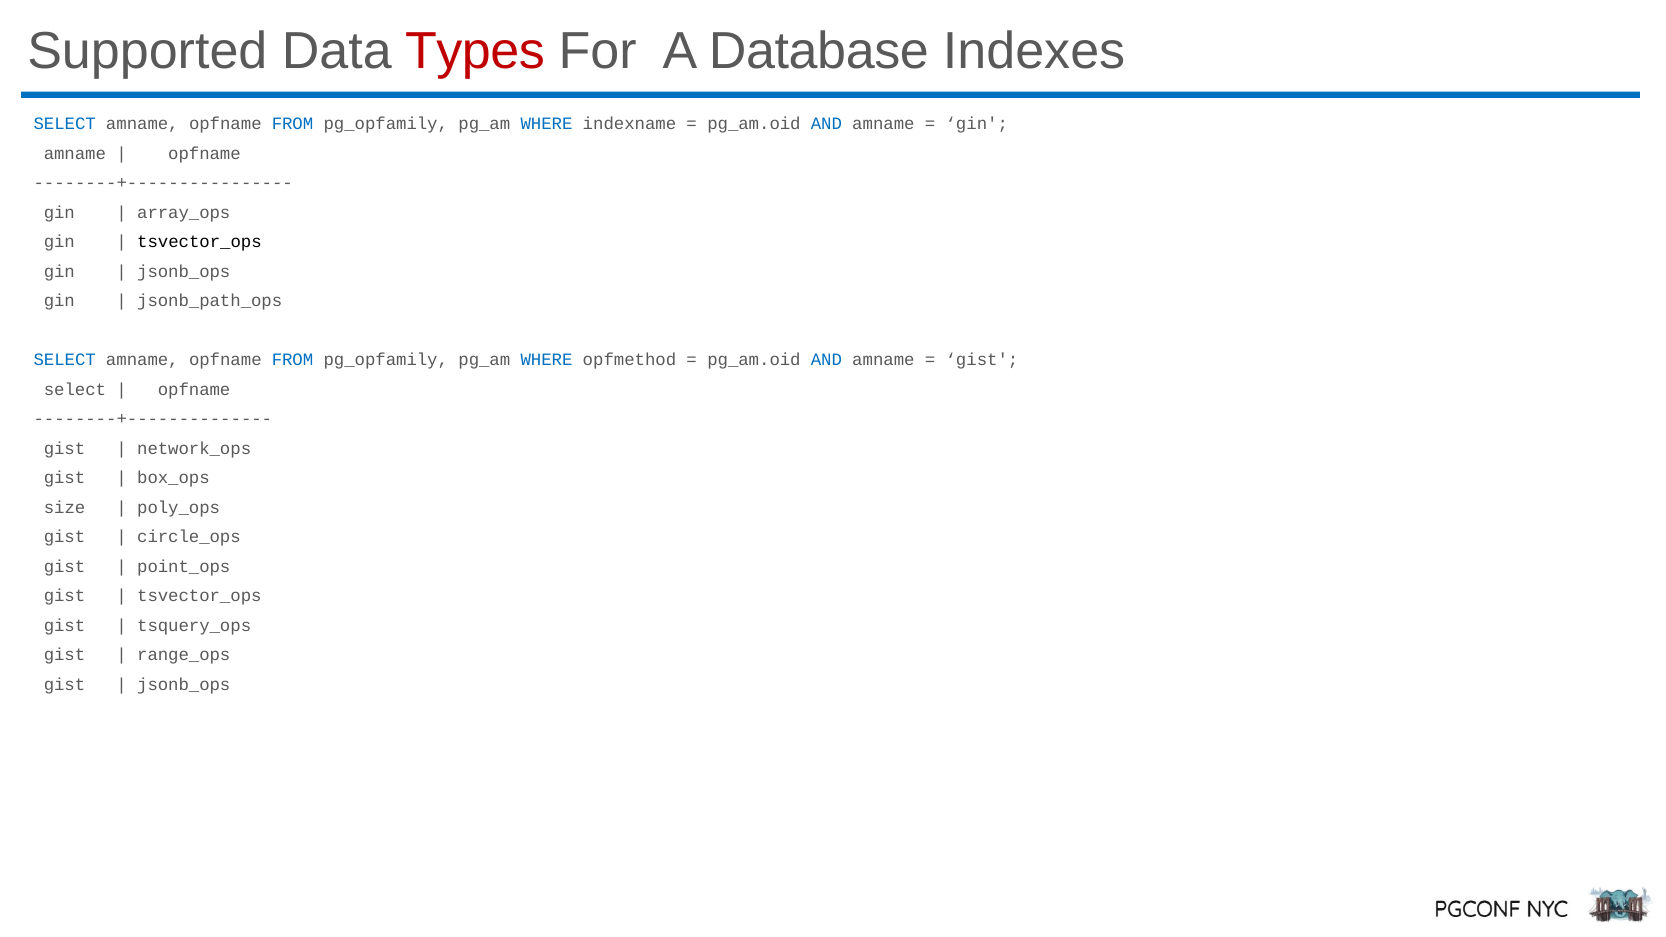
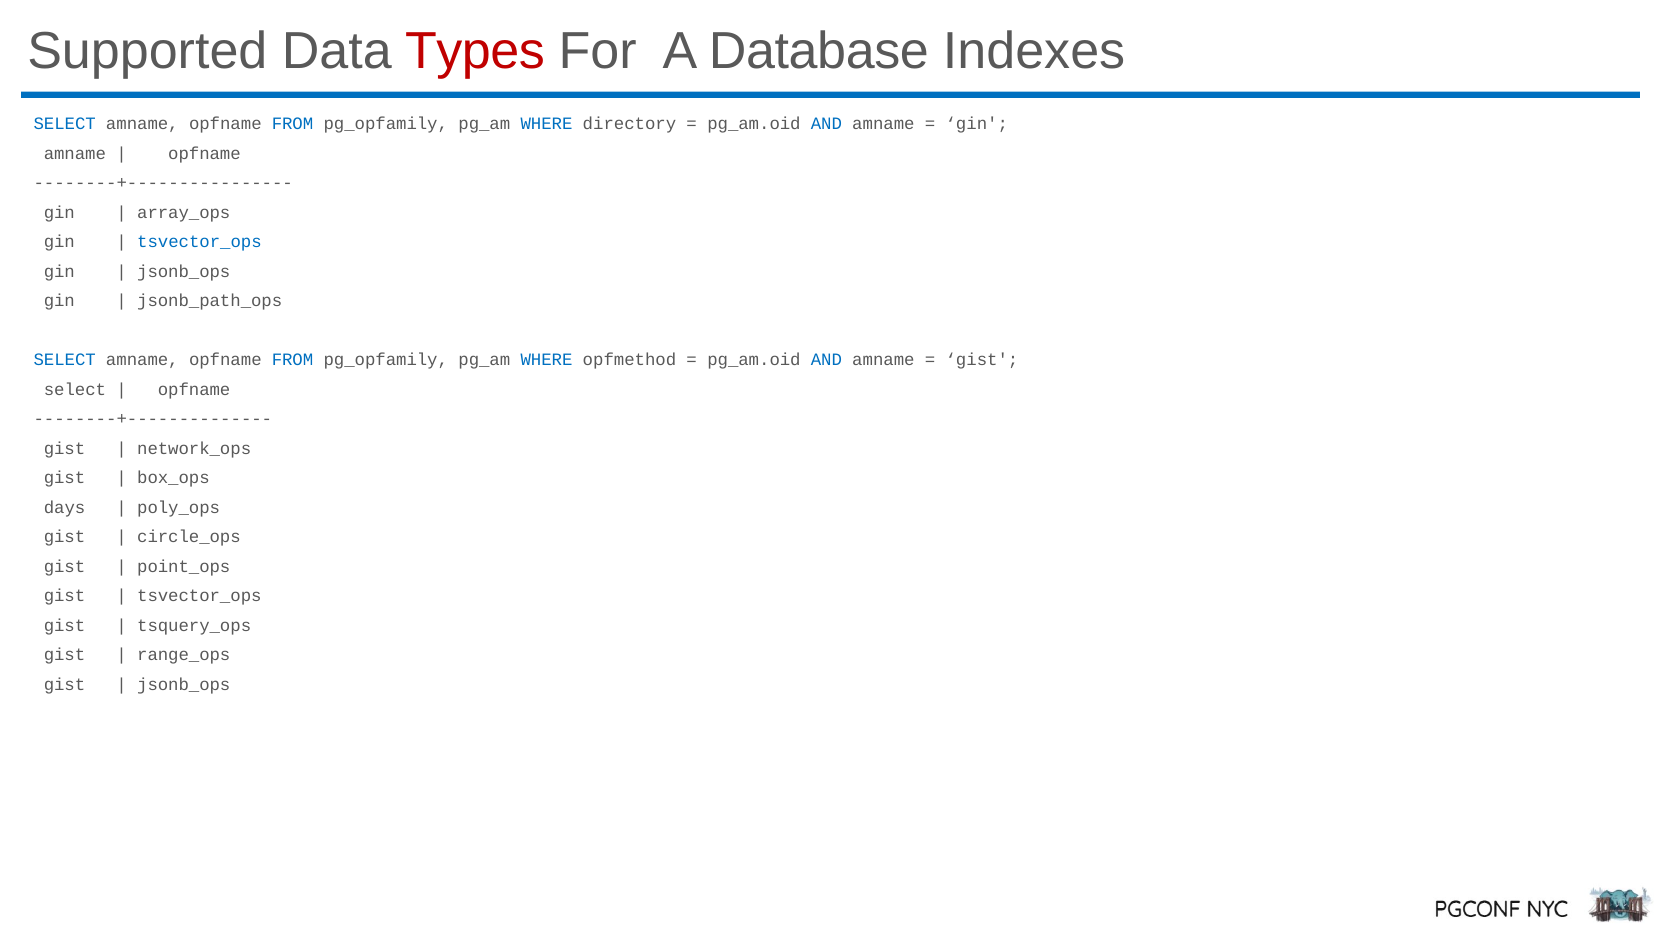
indexname: indexname -> directory
tsvector_ops at (199, 242) colour: black -> blue
size: size -> days
